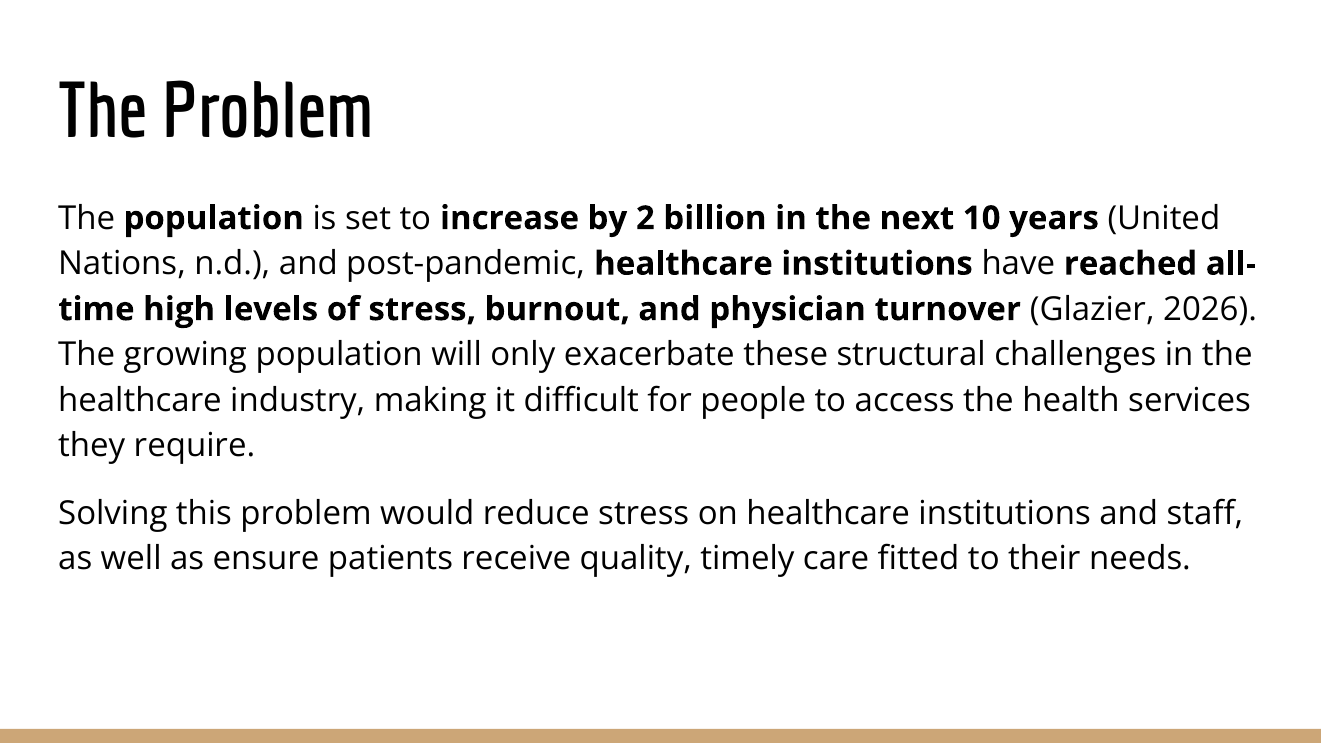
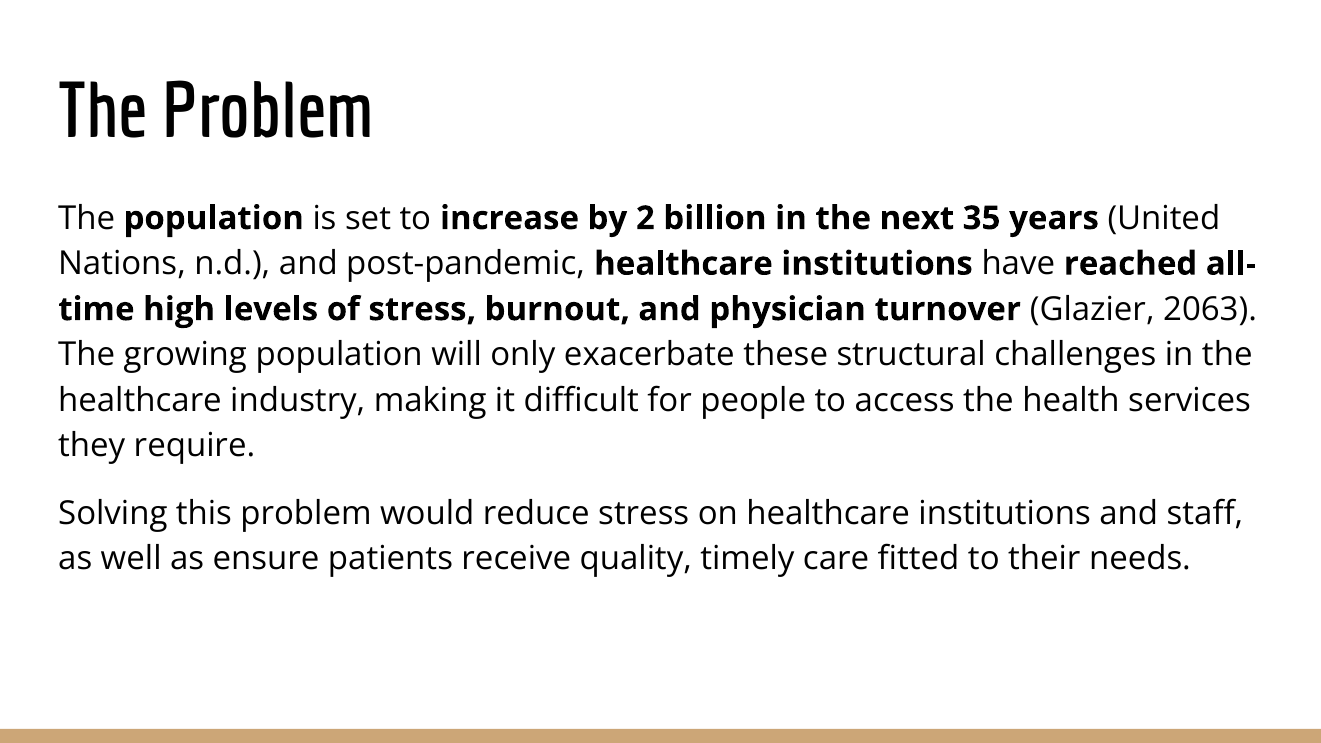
10: 10 -> 35
2026: 2026 -> 2063
